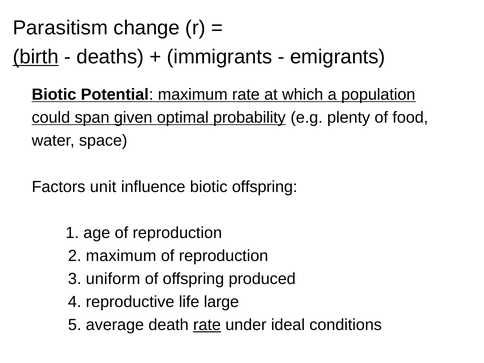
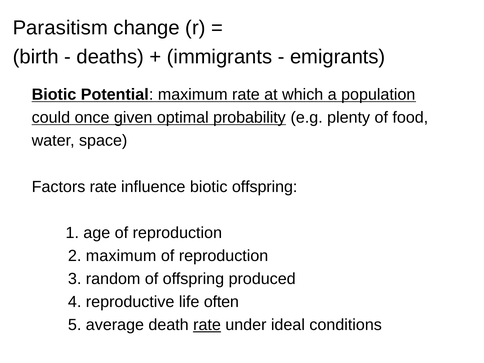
birth underline: present -> none
span: span -> once
Factors unit: unit -> rate
uniform: uniform -> random
large: large -> often
